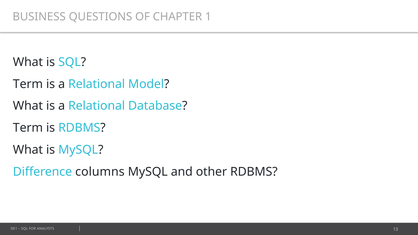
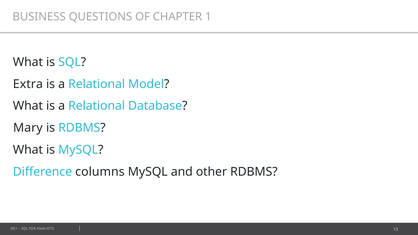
Term at (28, 84): Term -> Extra
Term at (28, 128): Term -> Mary
